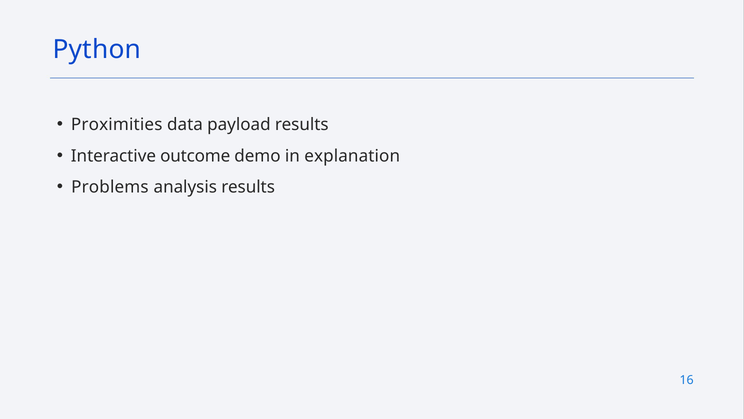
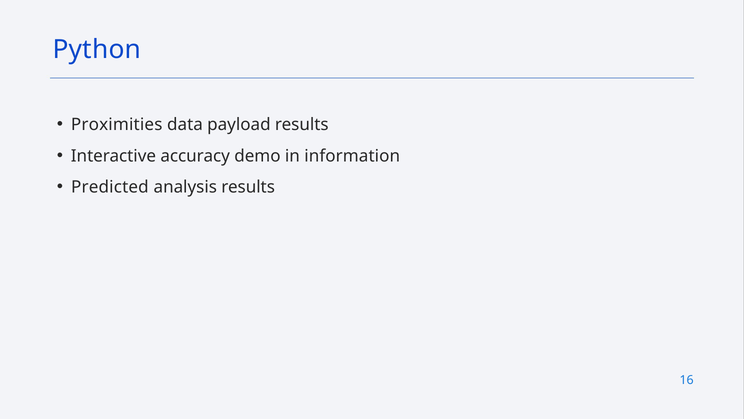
outcome: outcome -> accuracy
explanation: explanation -> information
Problems: Problems -> Predicted
